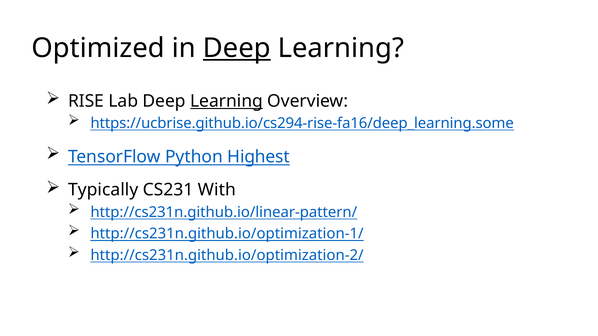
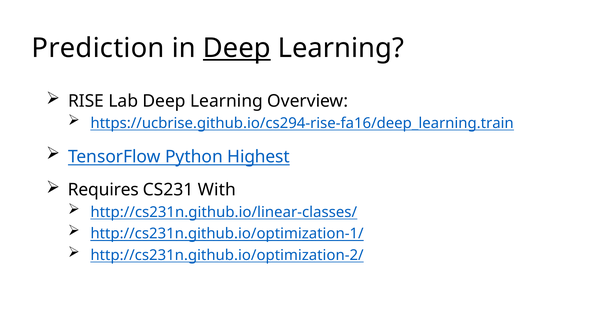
Optimized: Optimized -> Prediction
Learning at (227, 101) underline: present -> none
https://ucbrise.github.io/cs294-rise-fa16/deep_learning.some: https://ucbrise.github.io/cs294-rise-fa16/deep_learning.some -> https://ucbrise.github.io/cs294-rise-fa16/deep_learning.train
Typically: Typically -> Requires
http://cs231n.github.io/linear-pattern/: http://cs231n.github.io/linear-pattern/ -> http://cs231n.github.io/linear-classes/
